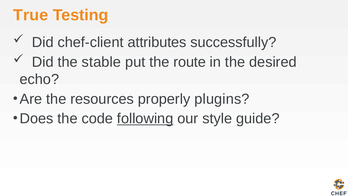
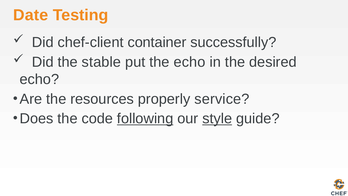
True: True -> Date
attributes: attributes -> container
the route: route -> echo
plugins: plugins -> service
style underline: none -> present
